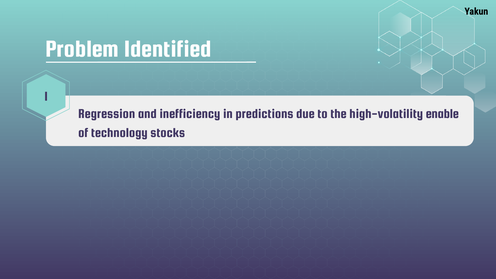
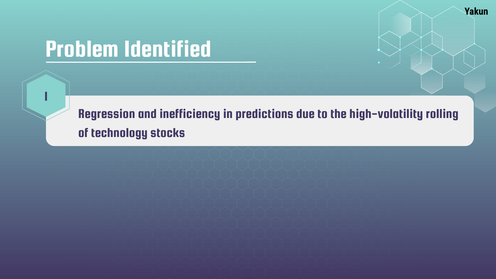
enable: enable -> rolling
